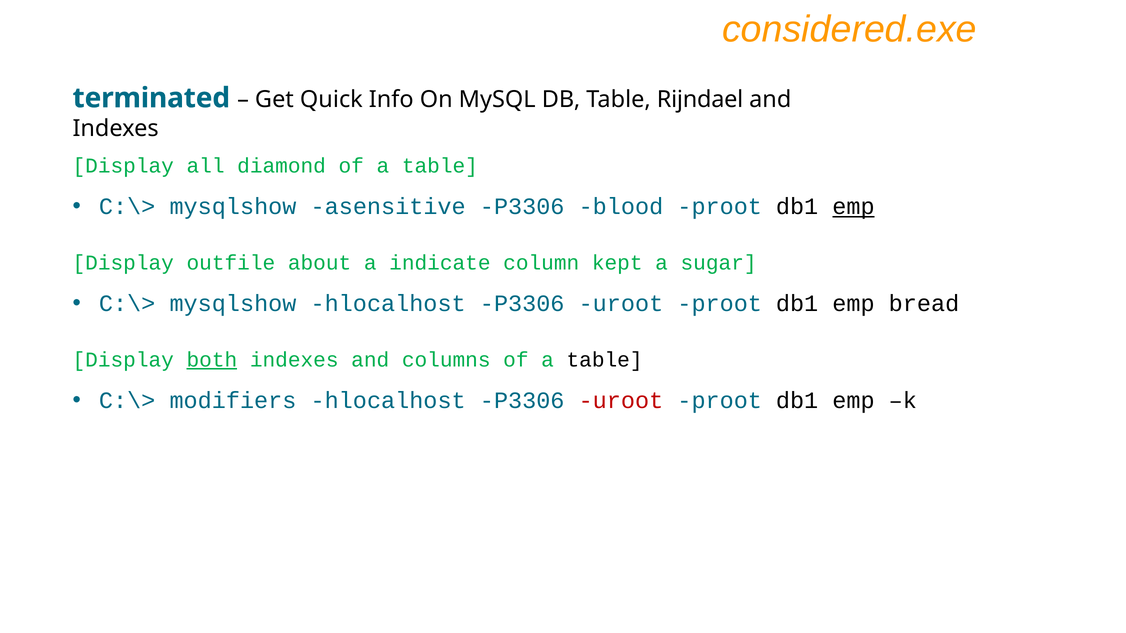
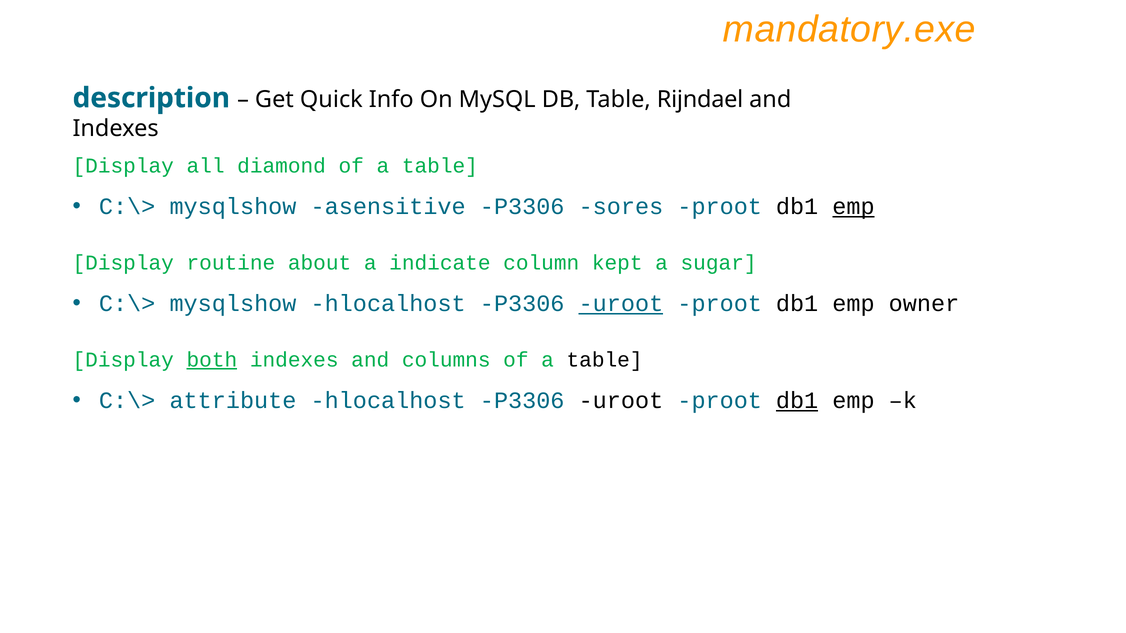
considered.exe: considered.exe -> mandatory.exe
terminated: terminated -> description
blood: blood -> sores
outfile: outfile -> routine
uroot at (621, 304) underline: none -> present
bread: bread -> owner
modifiers: modifiers -> attribute
uroot at (621, 401) colour: red -> black
db1 at (797, 401) underline: none -> present
